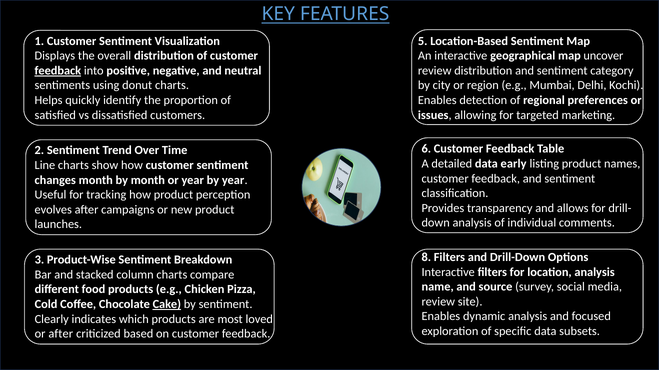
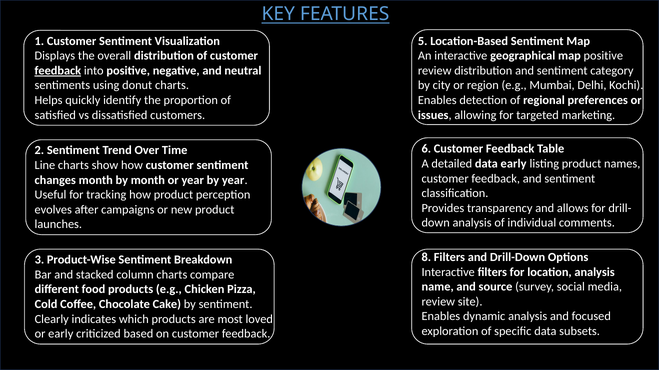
map uncover: uncover -> positive
Cake underline: present -> none
or after: after -> early
